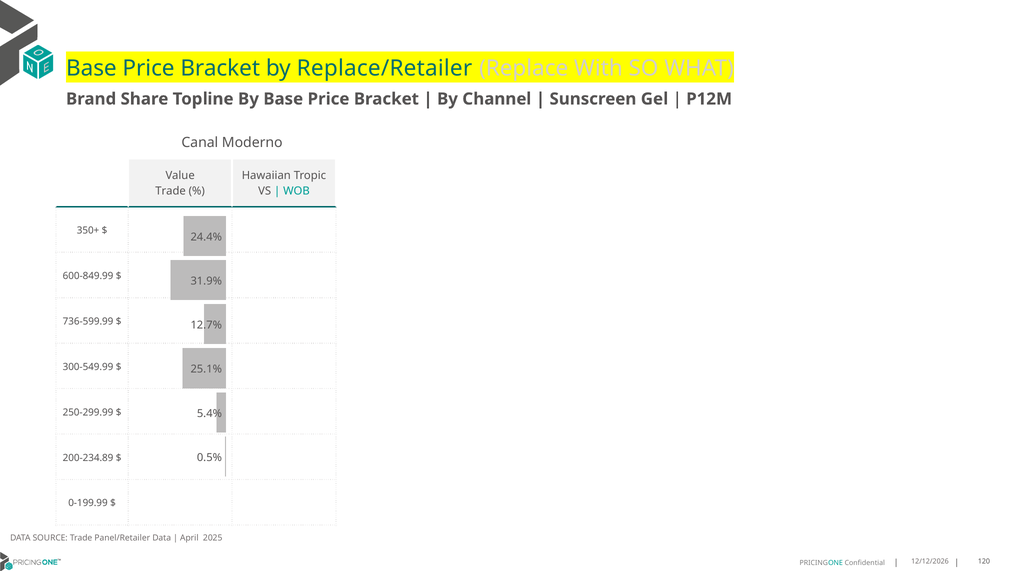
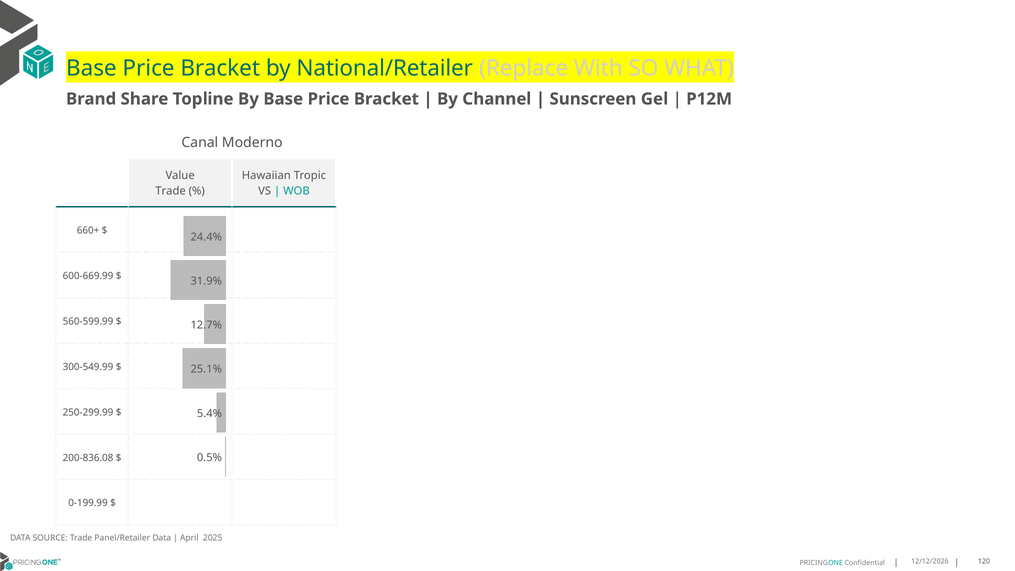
Replace/Retailer: Replace/Retailer -> National/Retailer
350+: 350+ -> 660+
600-849.99: 600-849.99 -> 600-669.99
736-599.99: 736-599.99 -> 560-599.99
200-234.89: 200-234.89 -> 200-836.08
